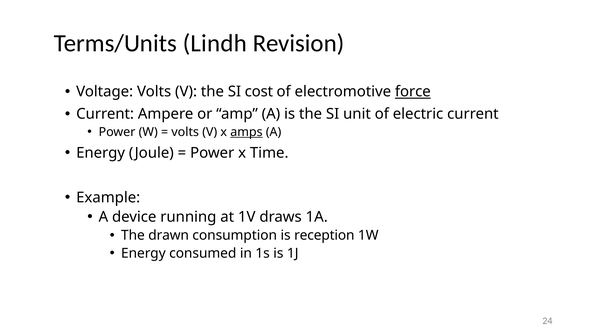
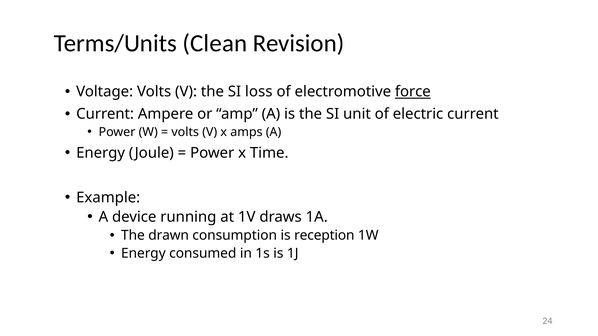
Lindh: Lindh -> Clean
cost: cost -> loss
amps underline: present -> none
